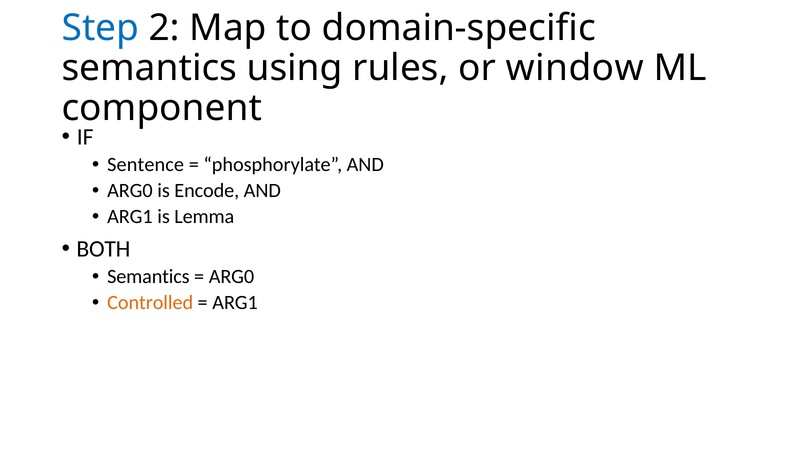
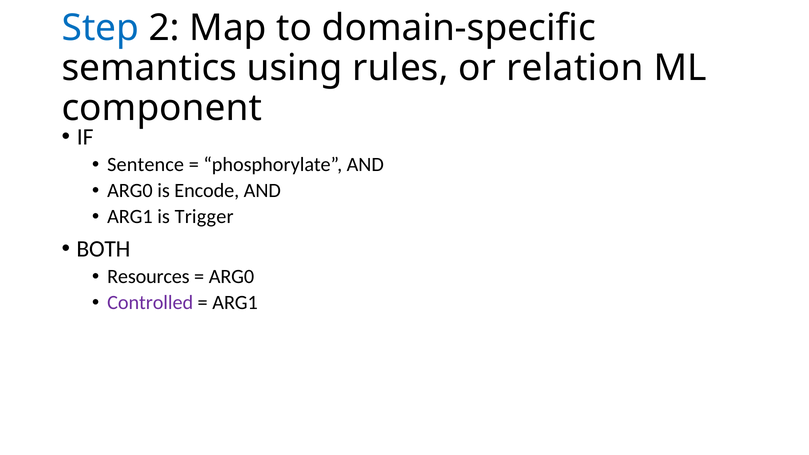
window: window -> relation
Lemma: Lemma -> Trigger
Semantics at (148, 277): Semantics -> Resources
Controlled colour: orange -> purple
